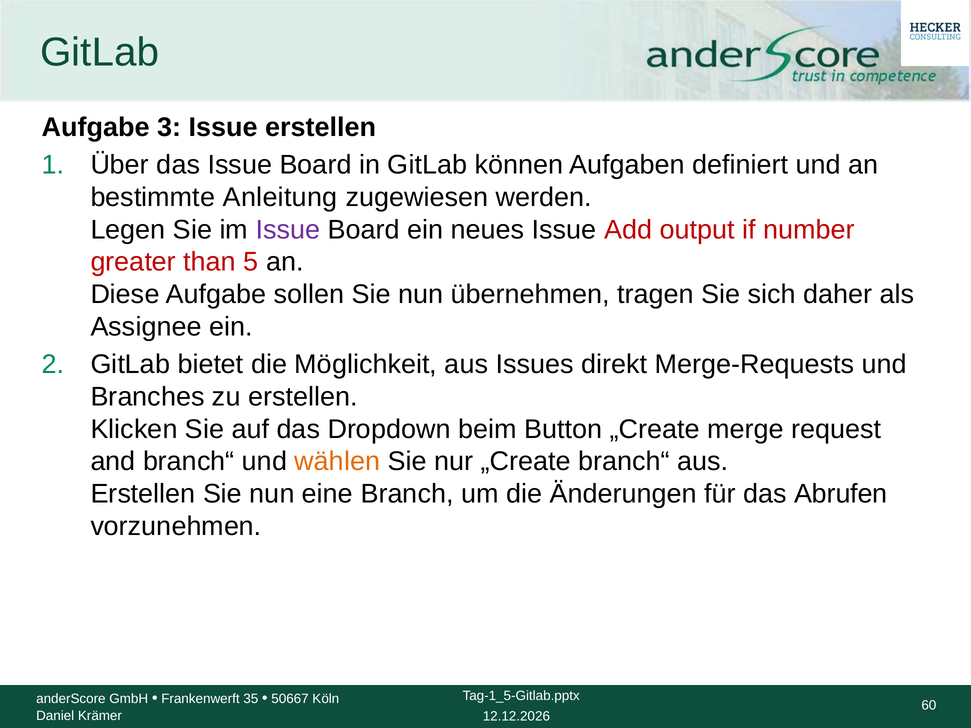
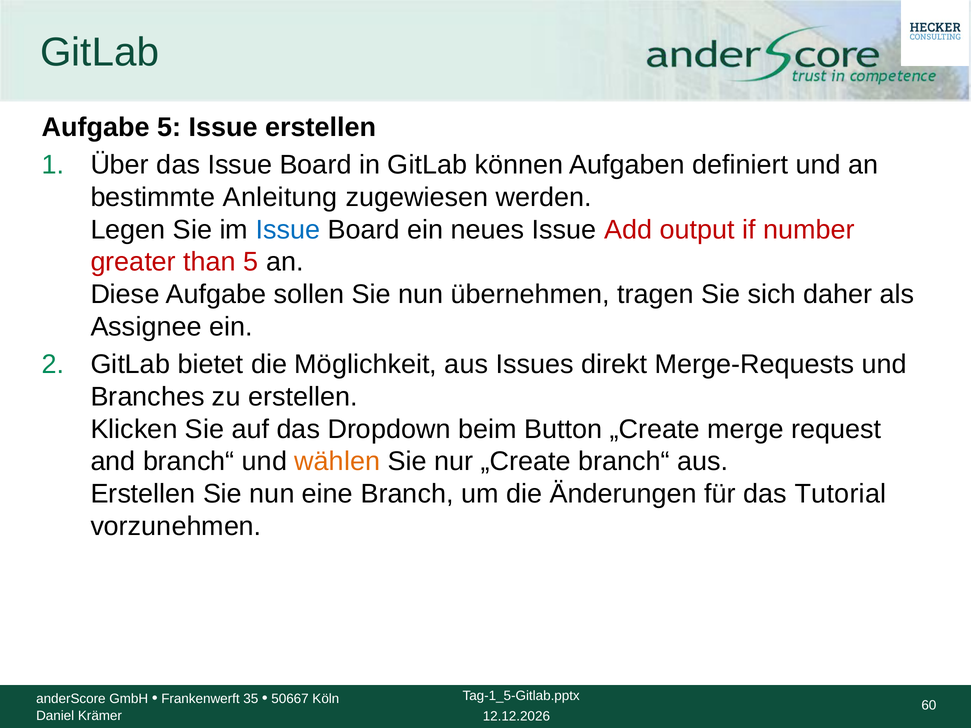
Aufgabe 3: 3 -> 5
Issue at (288, 230) colour: purple -> blue
Abrufen: Abrufen -> Tutorial
